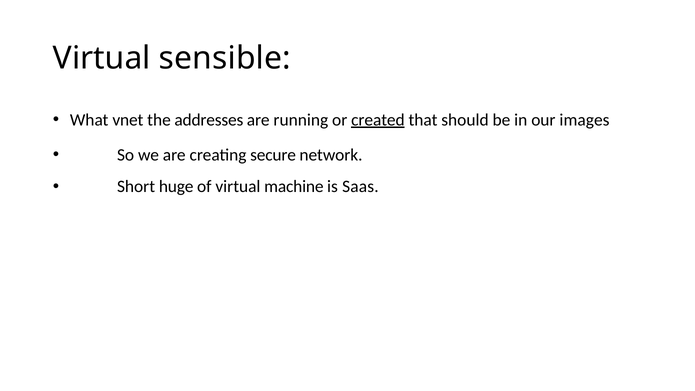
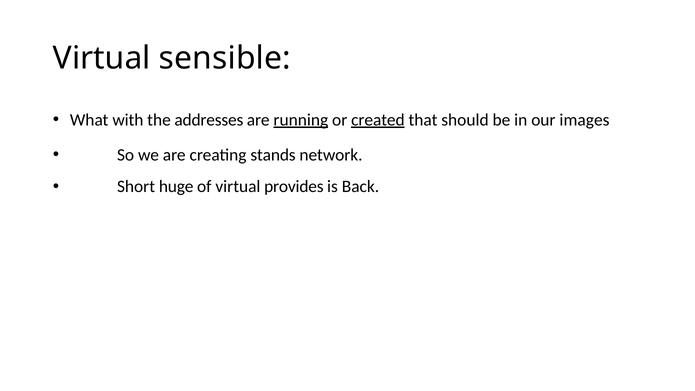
vnet: vnet -> with
running underline: none -> present
secure: secure -> stands
machine: machine -> provides
Saas: Saas -> Back
